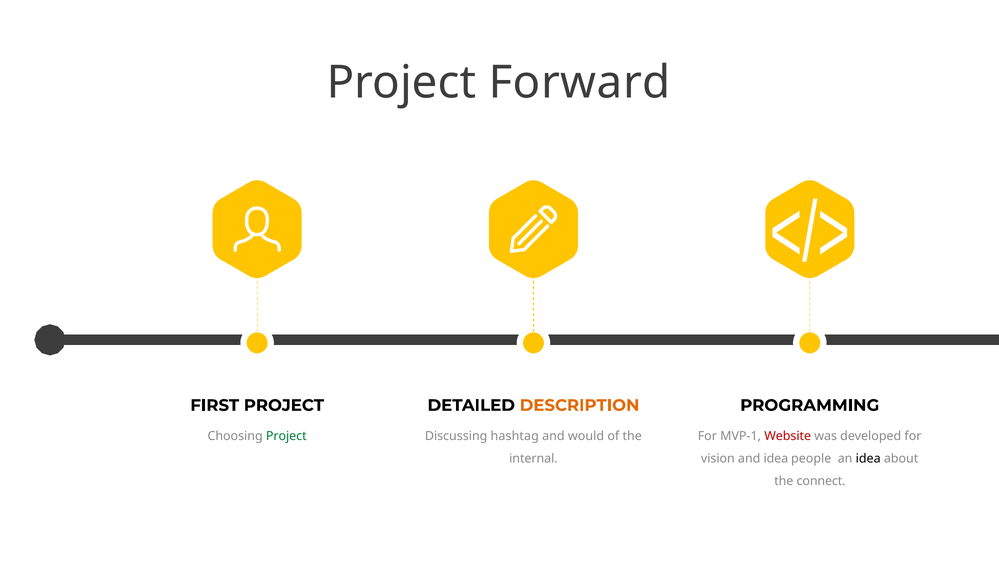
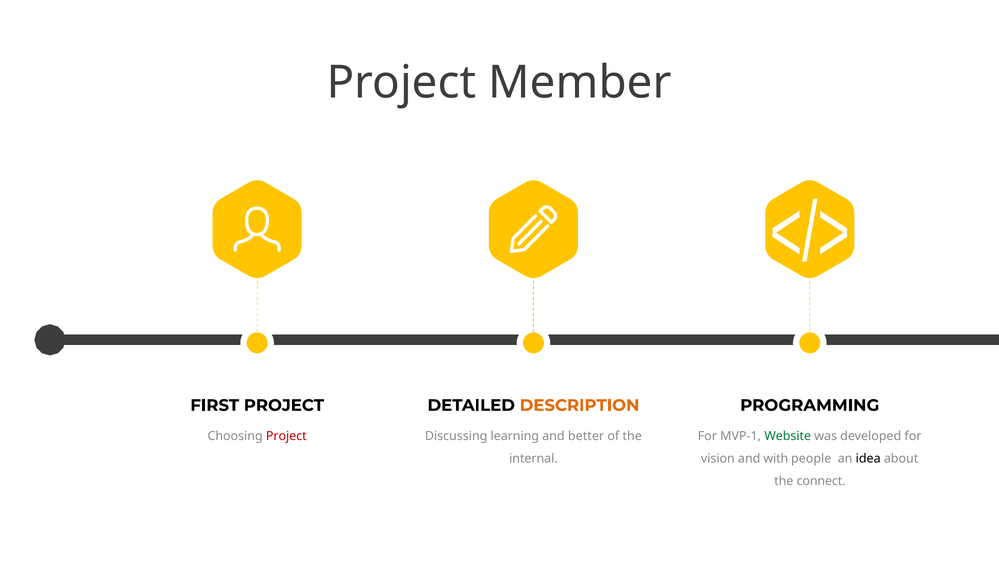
Forward: Forward -> Member
Project at (286, 436) colour: green -> red
hashtag: hashtag -> learning
would: would -> better
Website colour: red -> green
and idea: idea -> with
